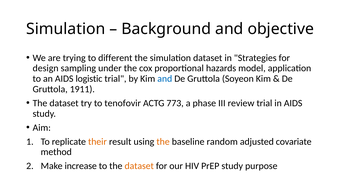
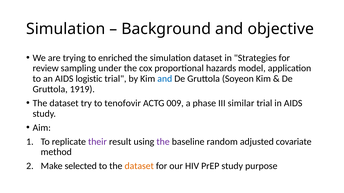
different: different -> enriched
design: design -> review
1911: 1911 -> 1919
773: 773 -> 009
review: review -> similar
their colour: orange -> purple
the at (163, 142) colour: orange -> purple
increase: increase -> selected
